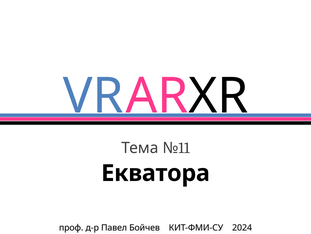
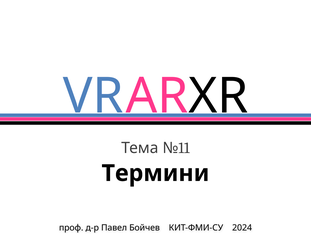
Екватора: Екватора -> Термини
